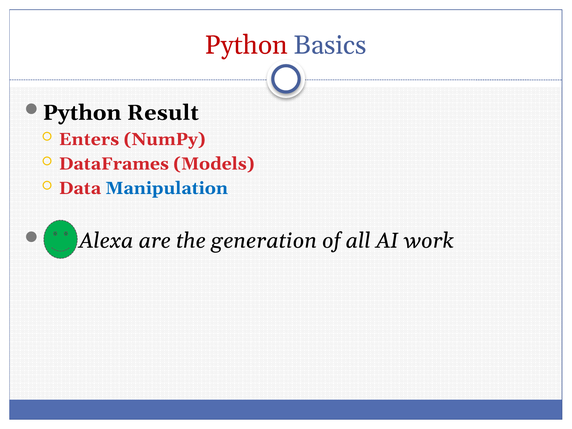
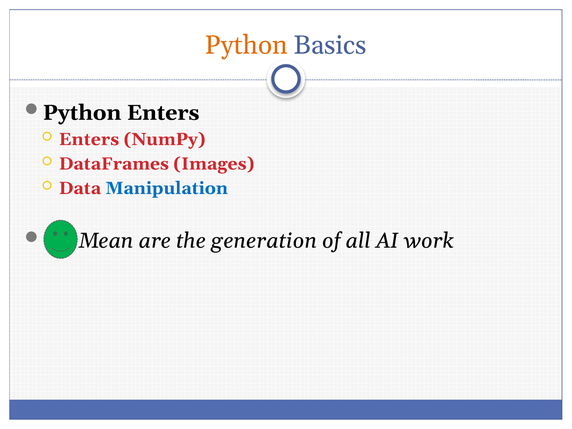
Python at (246, 45) colour: red -> orange
Python Result: Result -> Enters
Models: Models -> Images
Alexa: Alexa -> Mean
